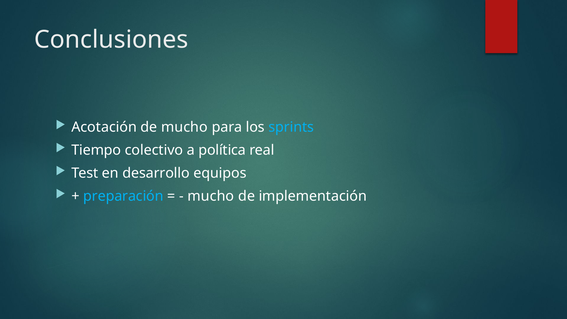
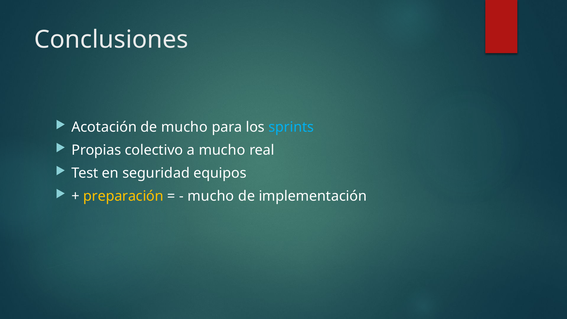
Tiempo: Tiempo -> Propias
a política: política -> mucho
desarrollo: desarrollo -> seguridad
preparación colour: light blue -> yellow
